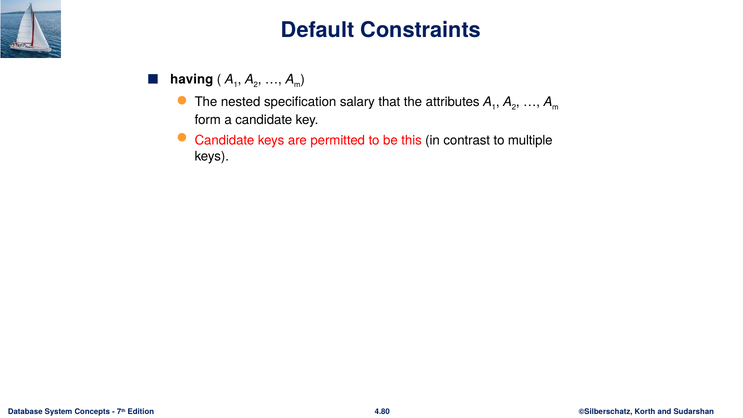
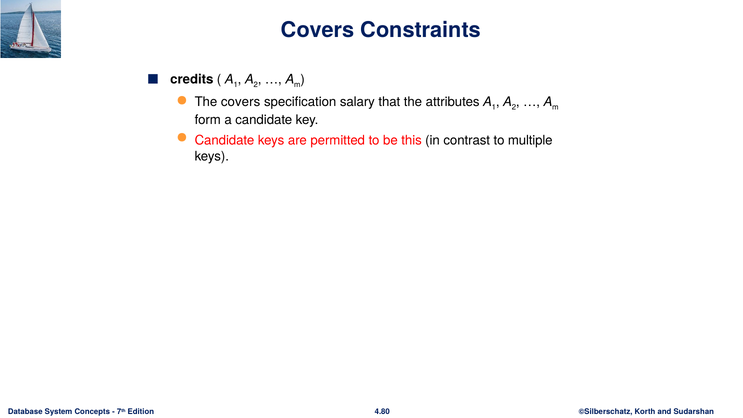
Default at (318, 30): Default -> Covers
having: having -> credits
The nested: nested -> covers
